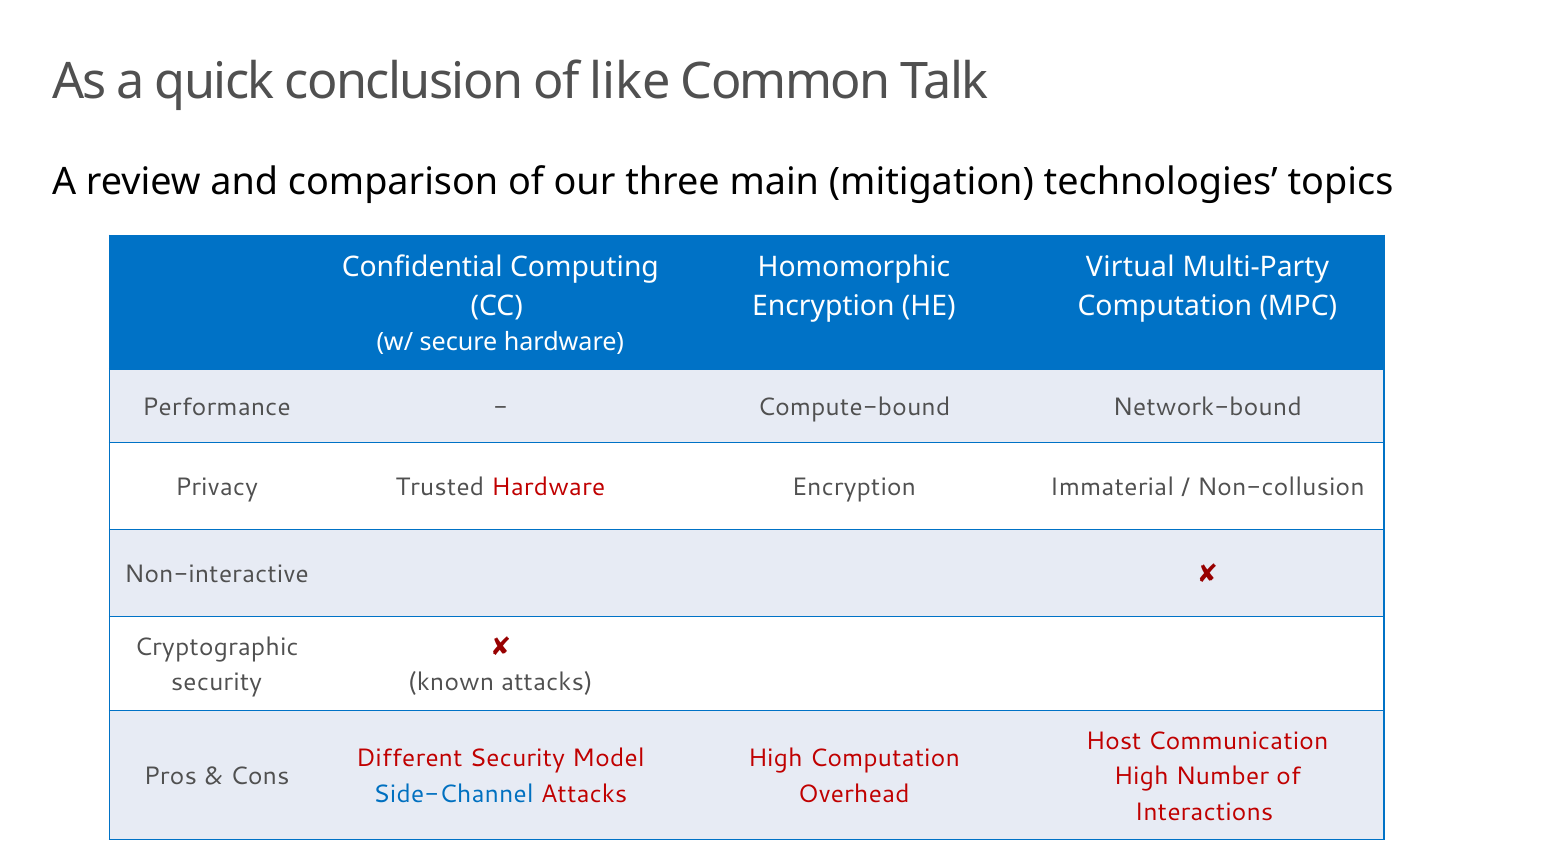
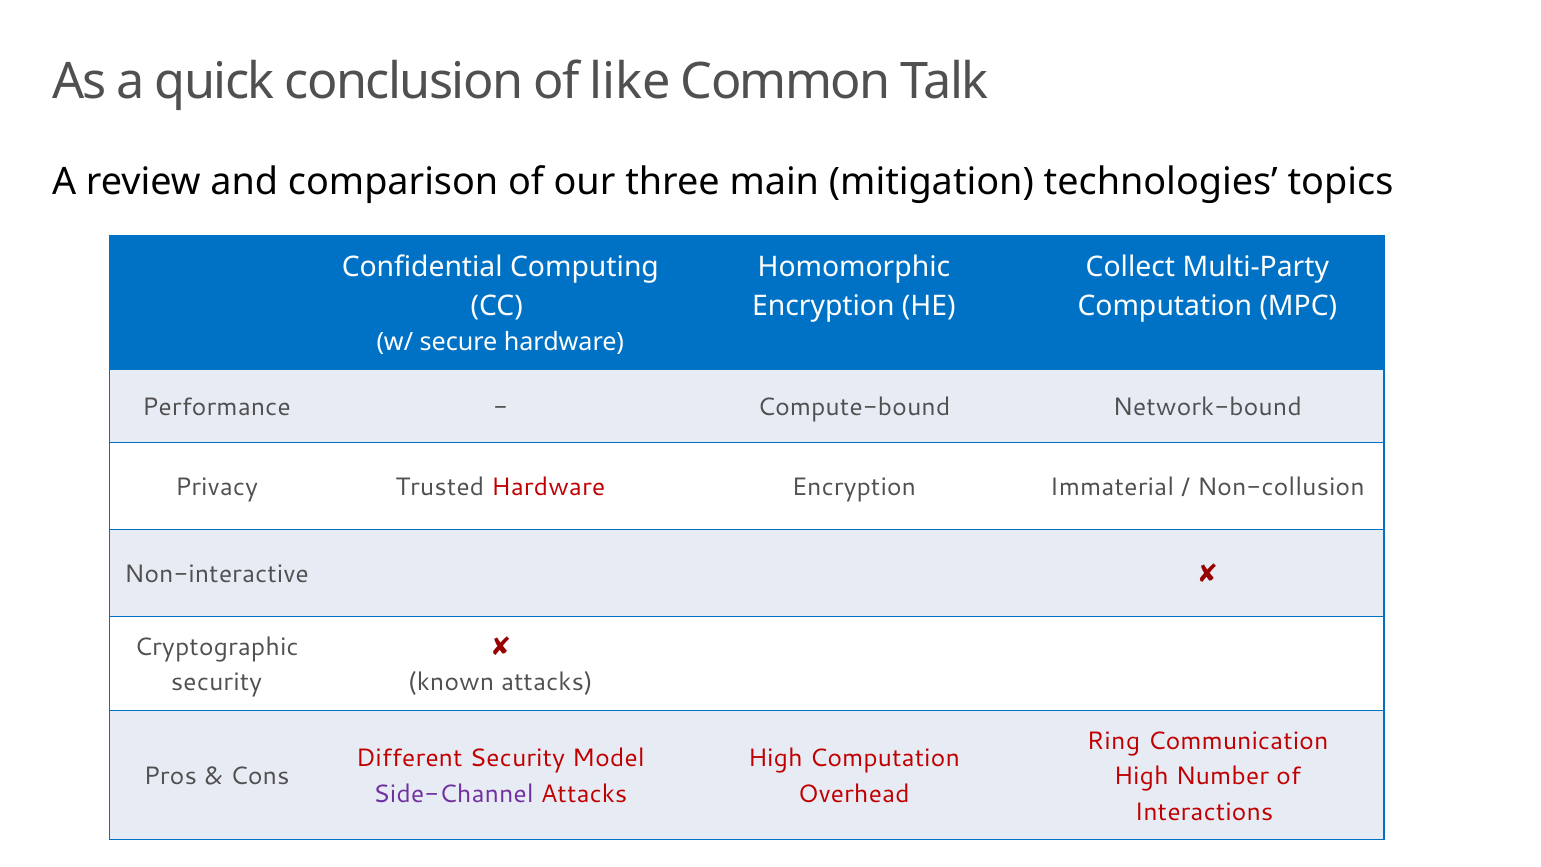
Virtual: Virtual -> Collect
Host: Host -> Ring
Side-Channel colour: blue -> purple
